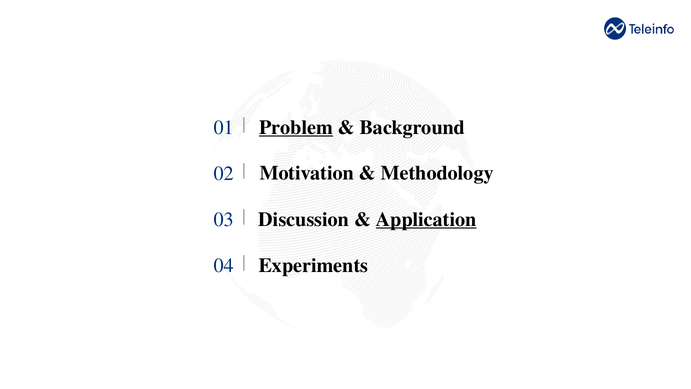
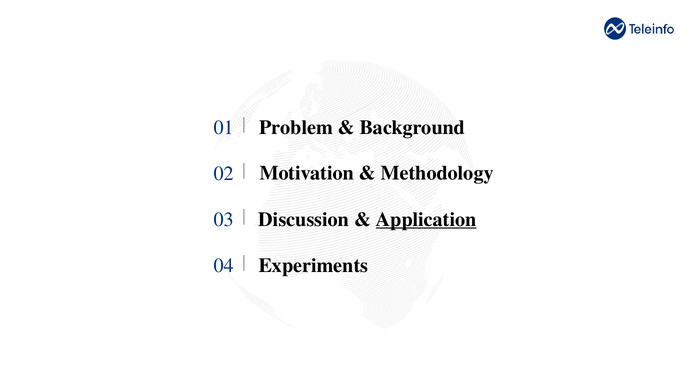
Problem underline: present -> none
